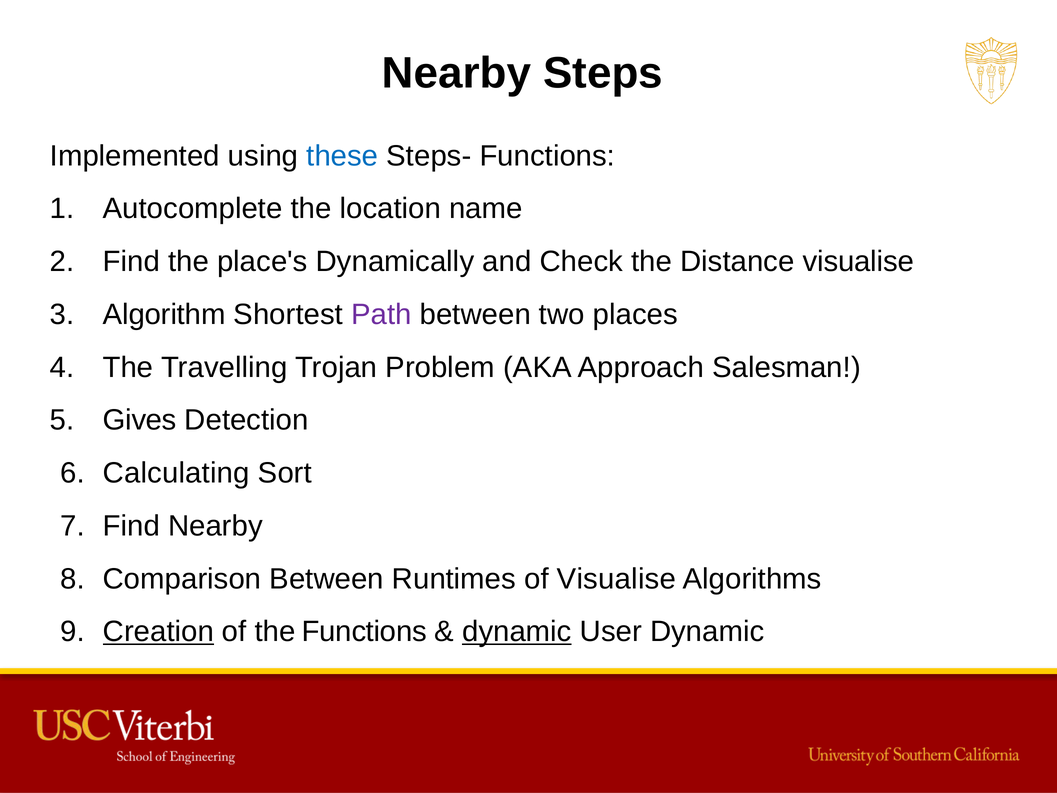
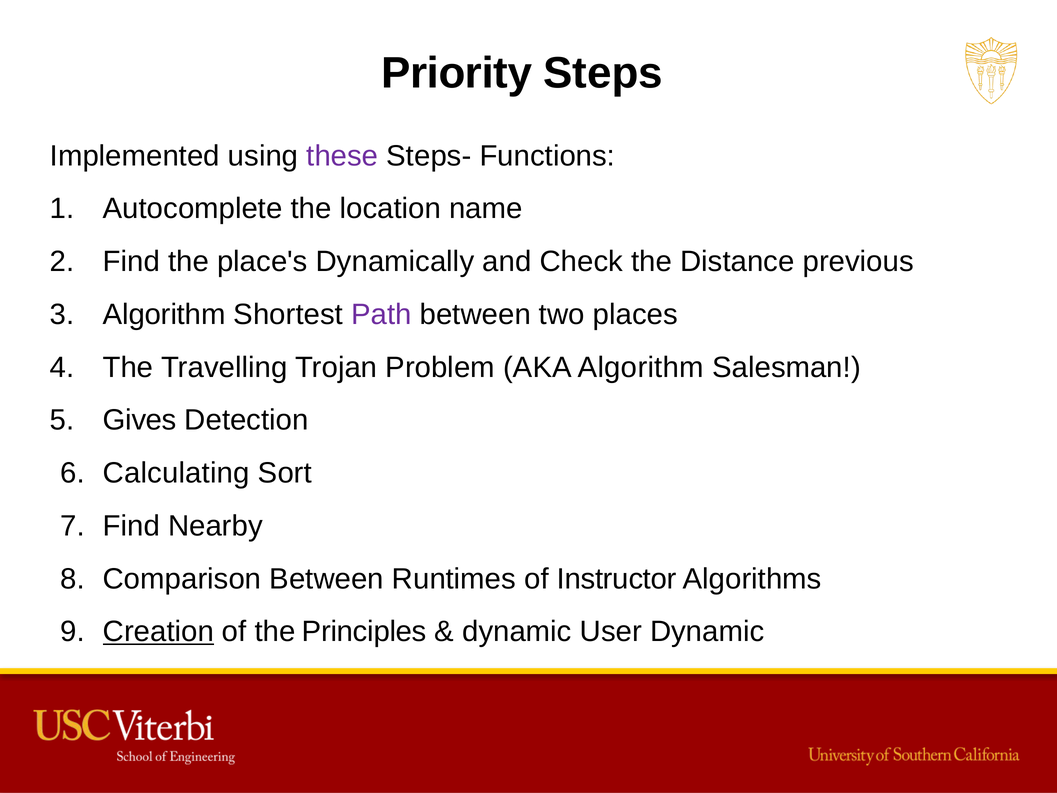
Nearby at (456, 73): Nearby -> Priority
these colour: blue -> purple
Distance visualise: visualise -> previous
AKA Approach: Approach -> Algorithm
of Visualise: Visualise -> Instructor
the Functions: Functions -> Principles
dynamic at (517, 631) underline: present -> none
